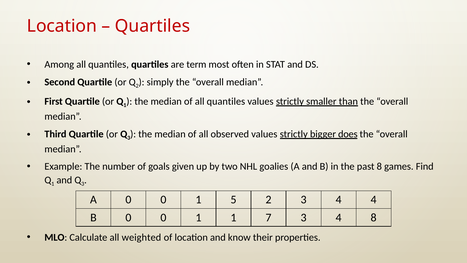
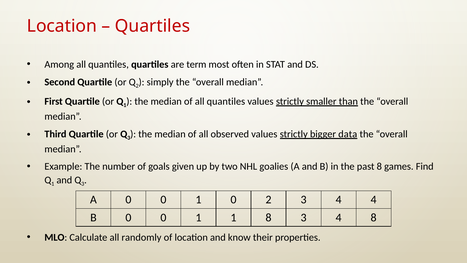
does: does -> data
1 5: 5 -> 0
1 7: 7 -> 8
weighted: weighted -> randomly
